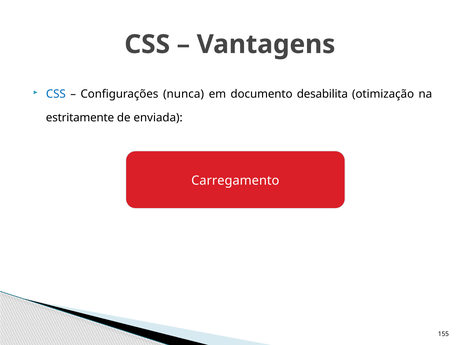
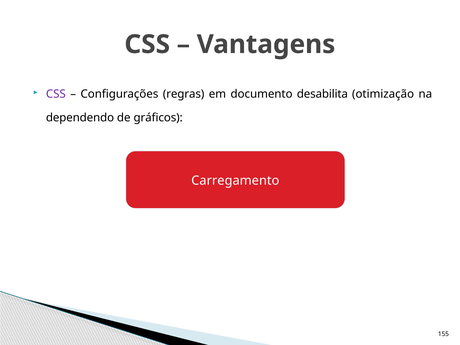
CSS at (56, 94) colour: blue -> purple
nunca: nunca -> regras
estritamente: estritamente -> dependendo
enviada: enviada -> gráficos
